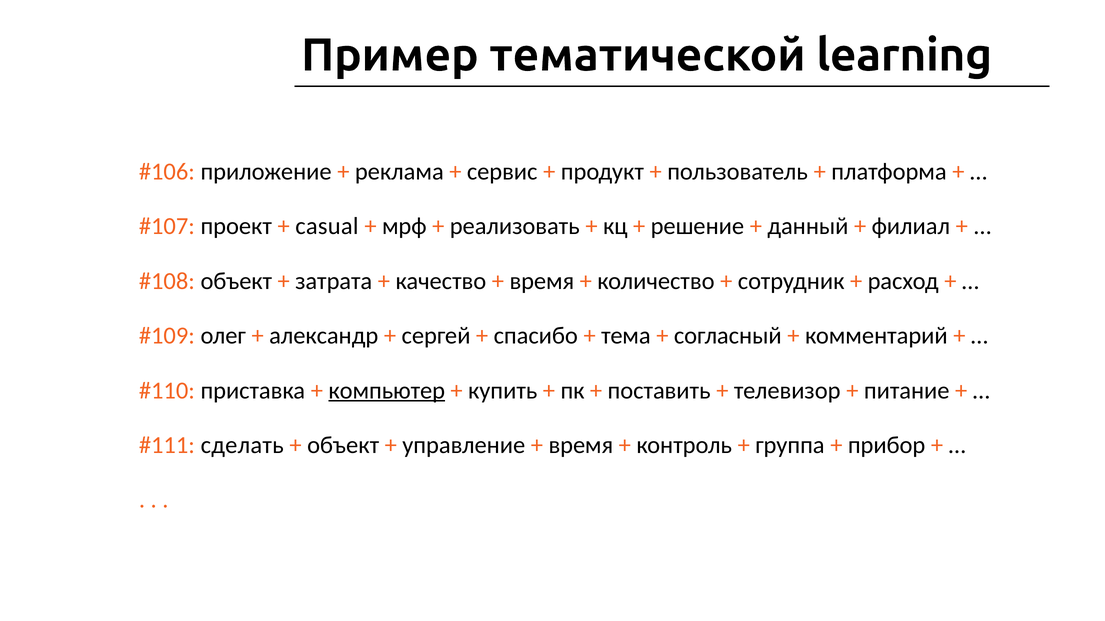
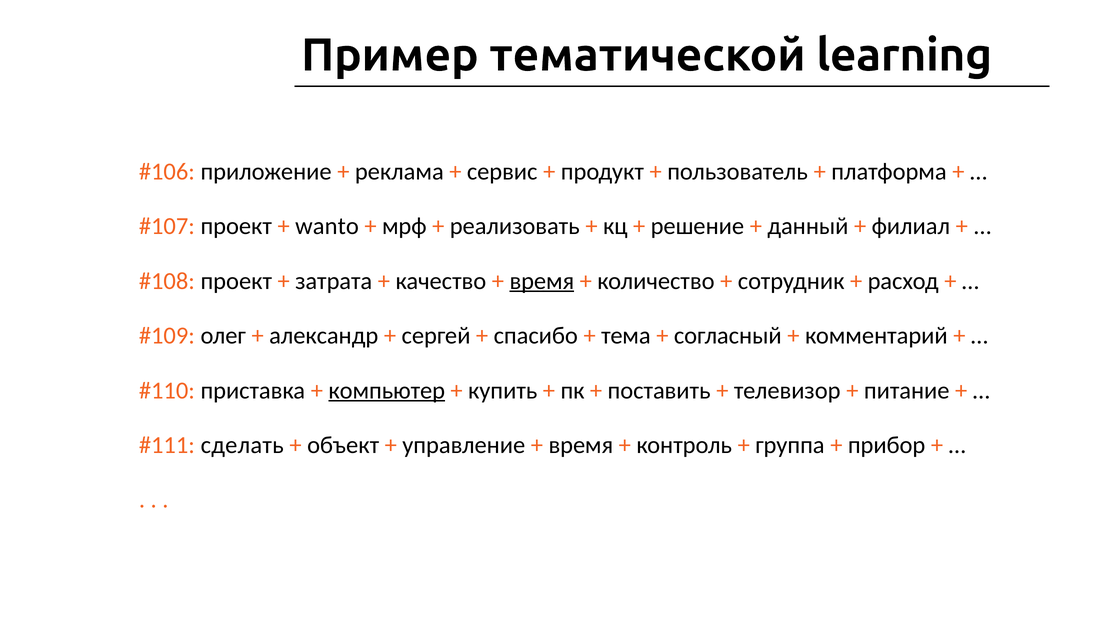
casual: casual -> wanto
объект at (236, 281): объект -> проект
время at (542, 281) underline: none -> present
